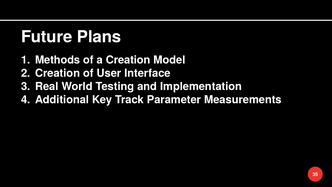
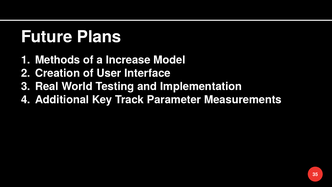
a Creation: Creation -> Increase
